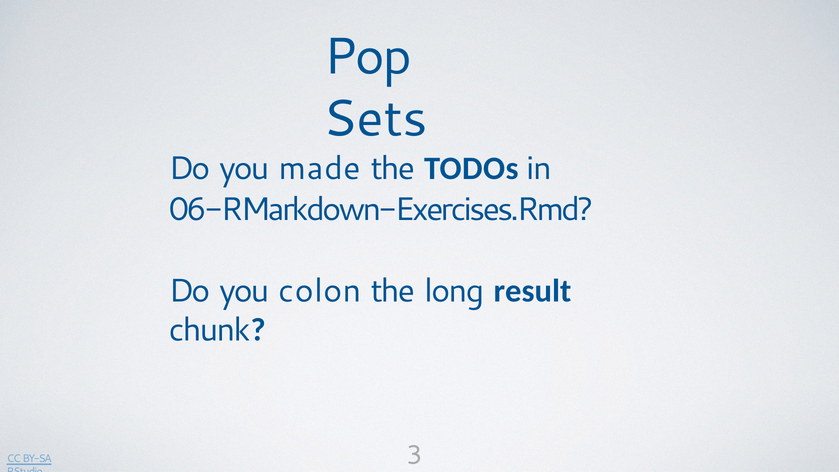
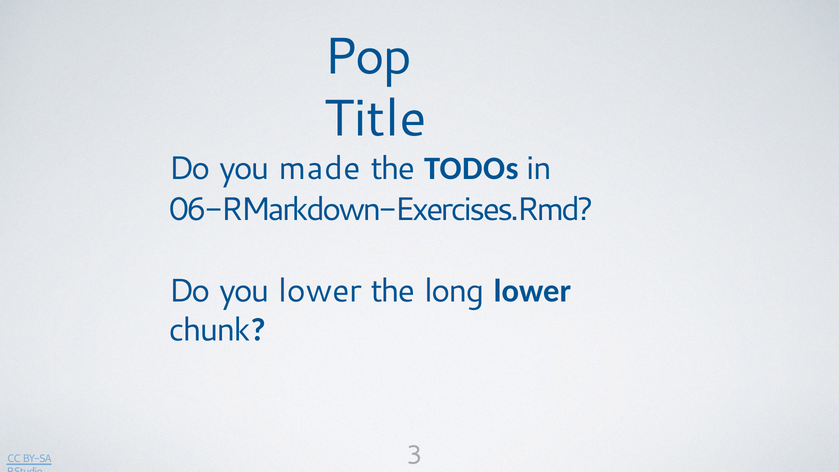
Sets: Sets -> Title
you colon: colon -> lower
long result: result -> lower
